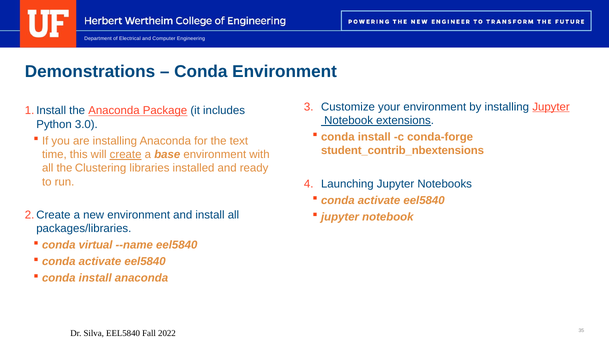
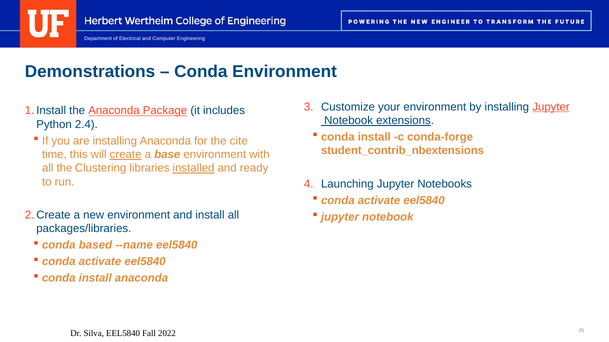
3.0: 3.0 -> 2.4
text: text -> cite
installed underline: none -> present
virtual: virtual -> based
